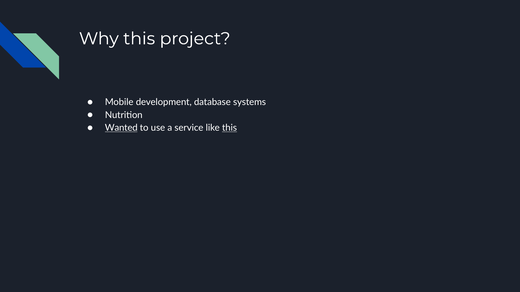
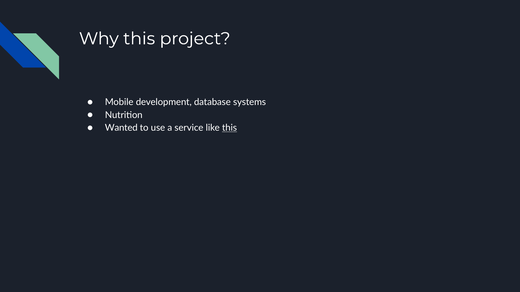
Wanted underline: present -> none
